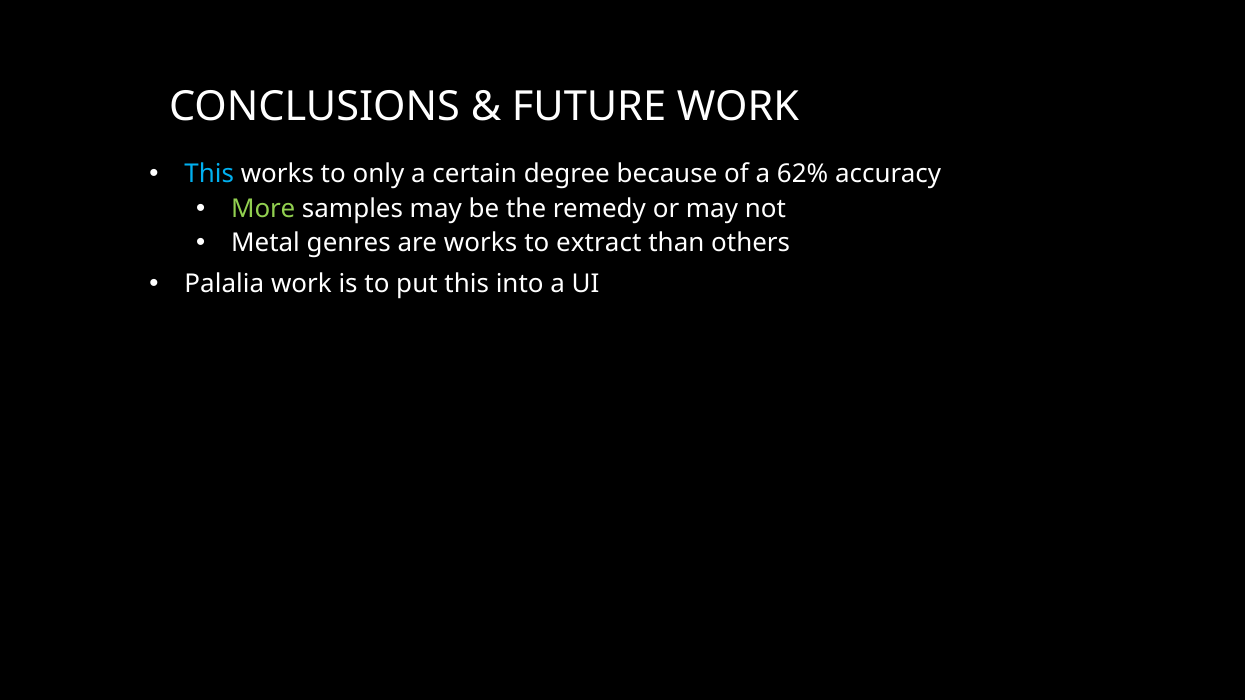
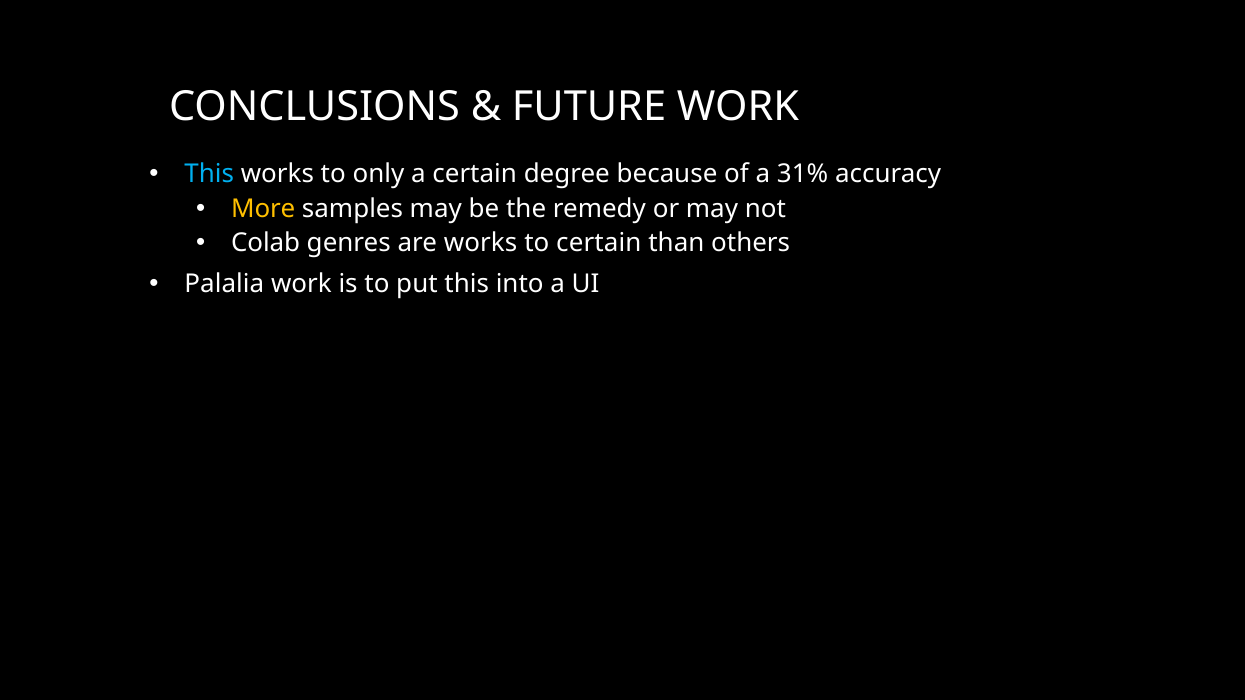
62%: 62% -> 31%
More colour: light green -> yellow
Metal: Metal -> Colab
to extract: extract -> certain
